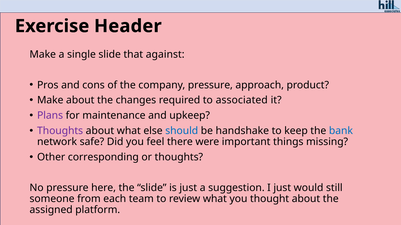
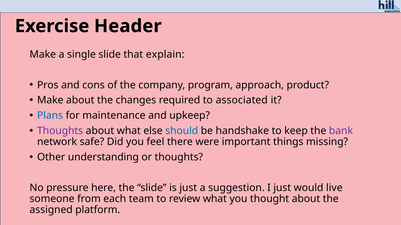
against: against -> explain
company pressure: pressure -> program
Plans colour: purple -> blue
bank colour: blue -> purple
corresponding: corresponding -> understanding
still: still -> live
